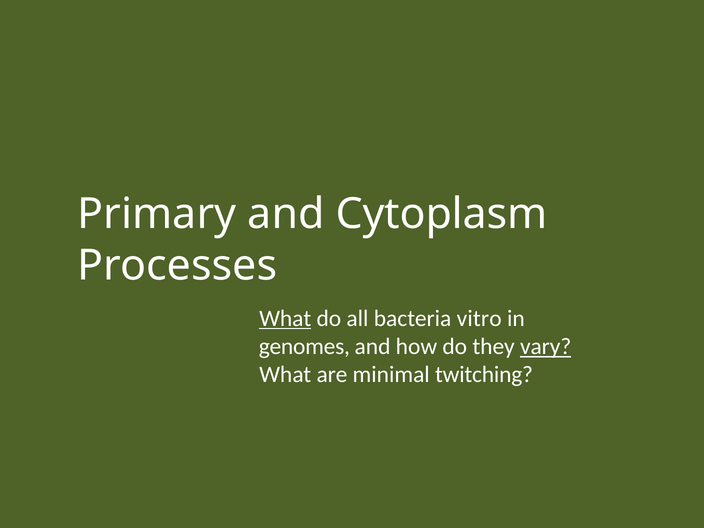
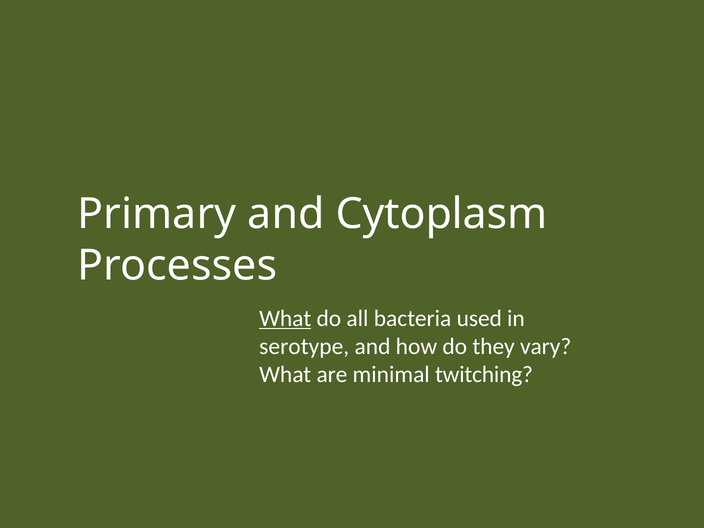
vitro: vitro -> used
genomes: genomes -> serotype
vary underline: present -> none
